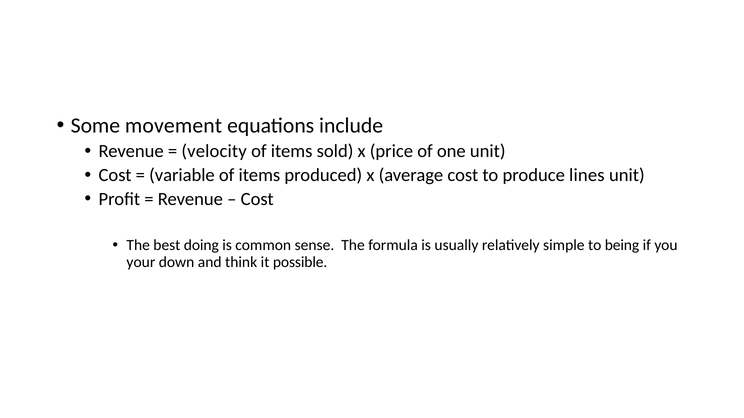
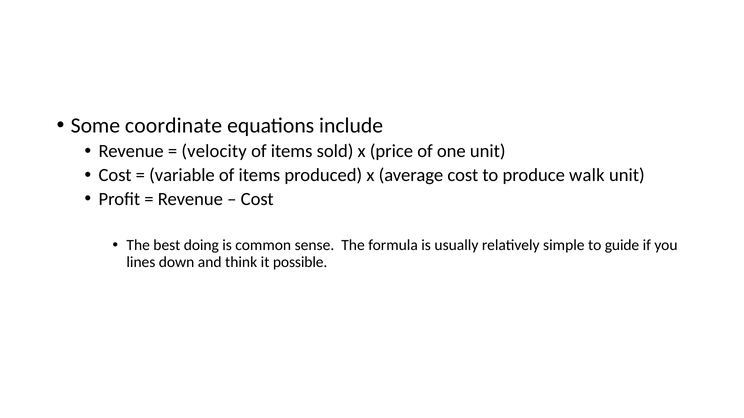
movement: movement -> coordinate
lines: lines -> walk
being: being -> guide
your: your -> lines
